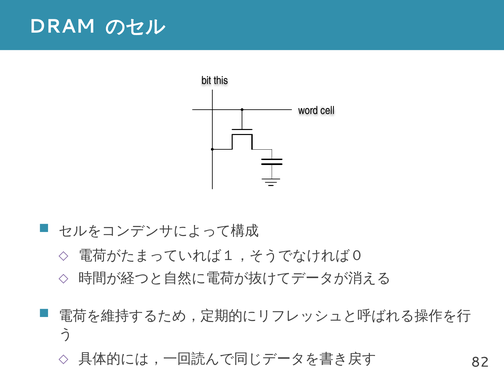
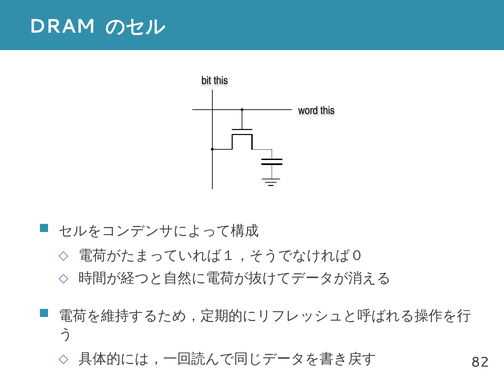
word cell: cell -> this
